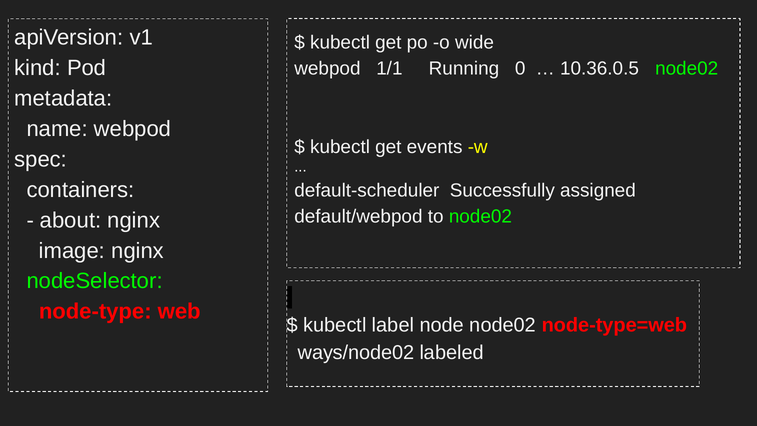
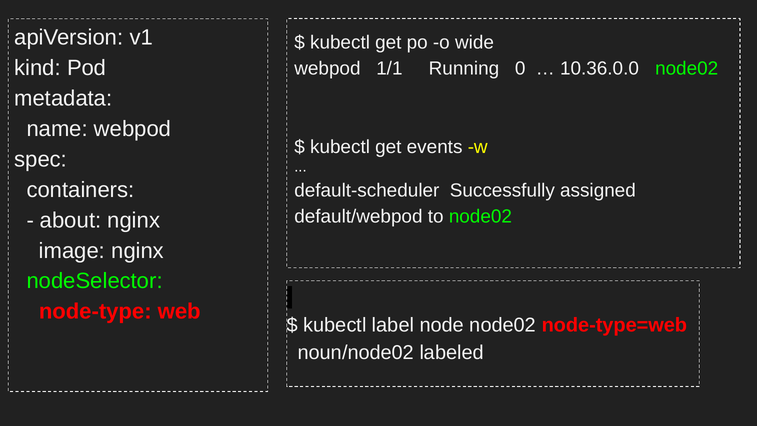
10.36.0.5: 10.36.0.5 -> 10.36.0.0
ways/node02: ways/node02 -> noun/node02
